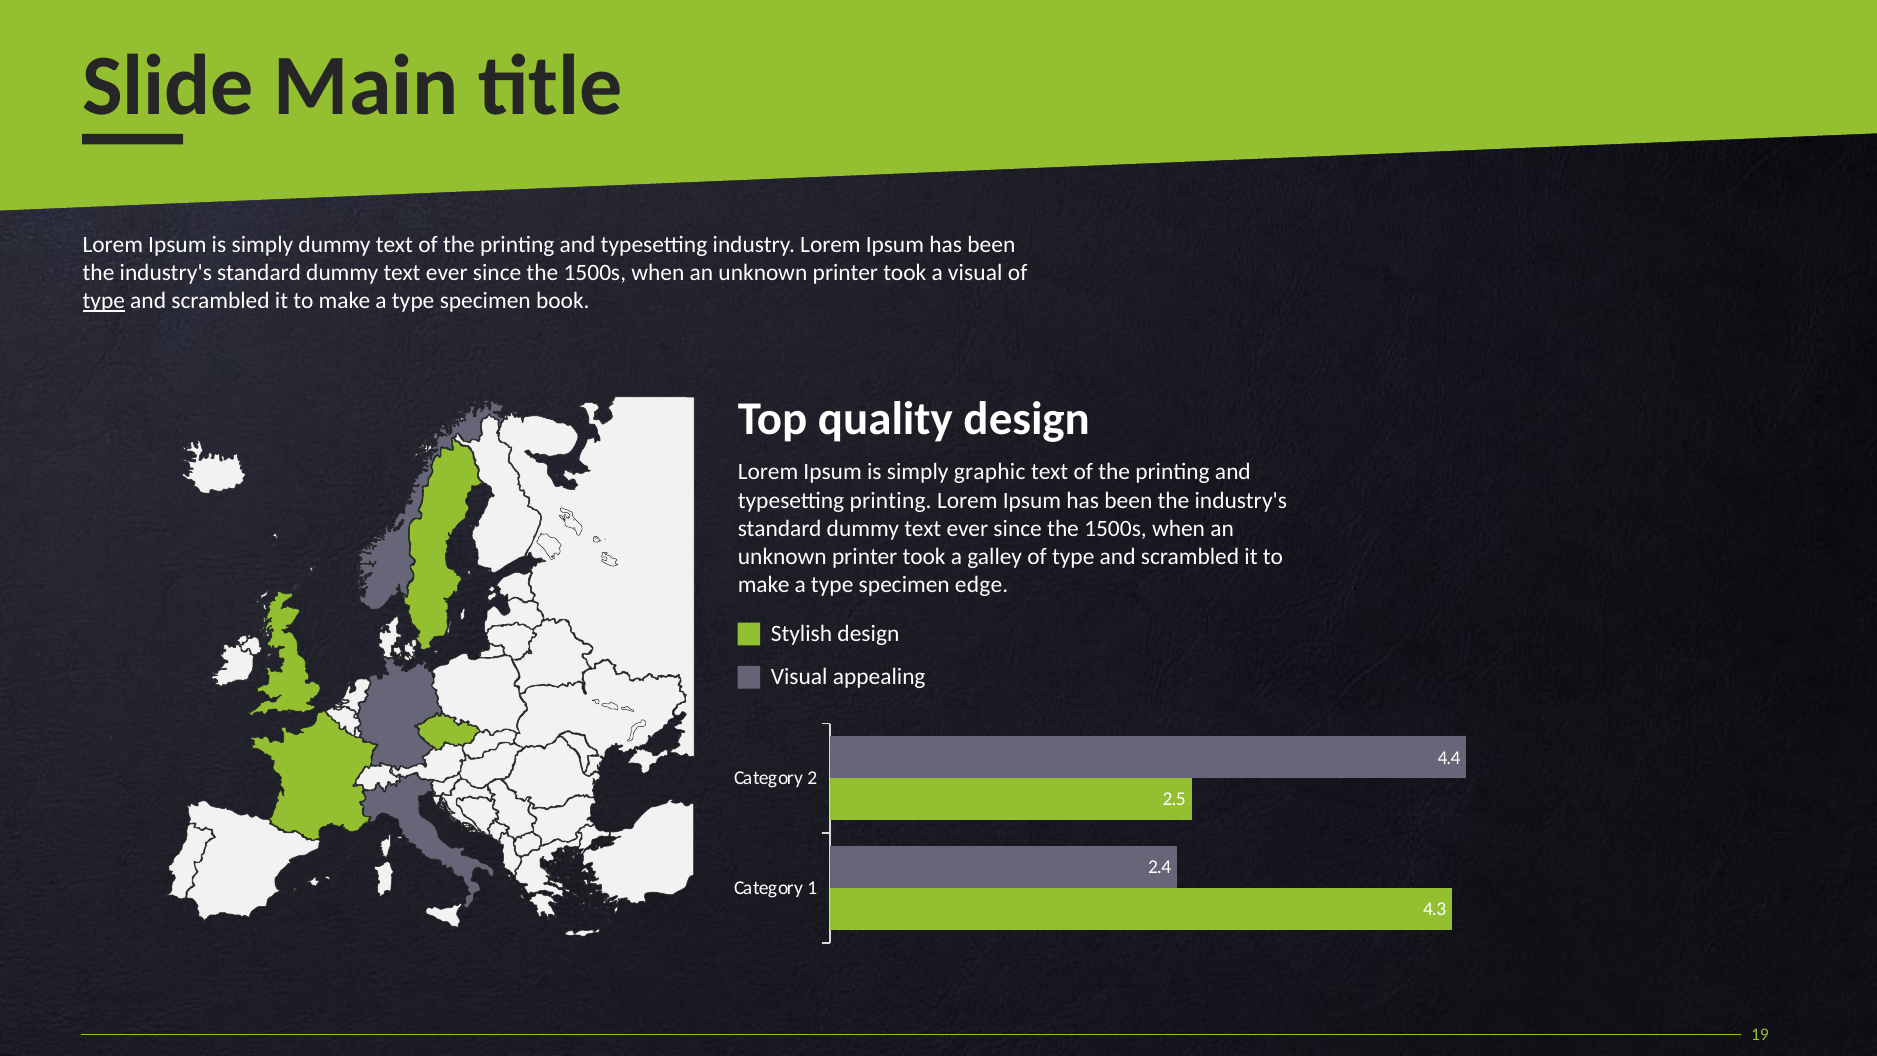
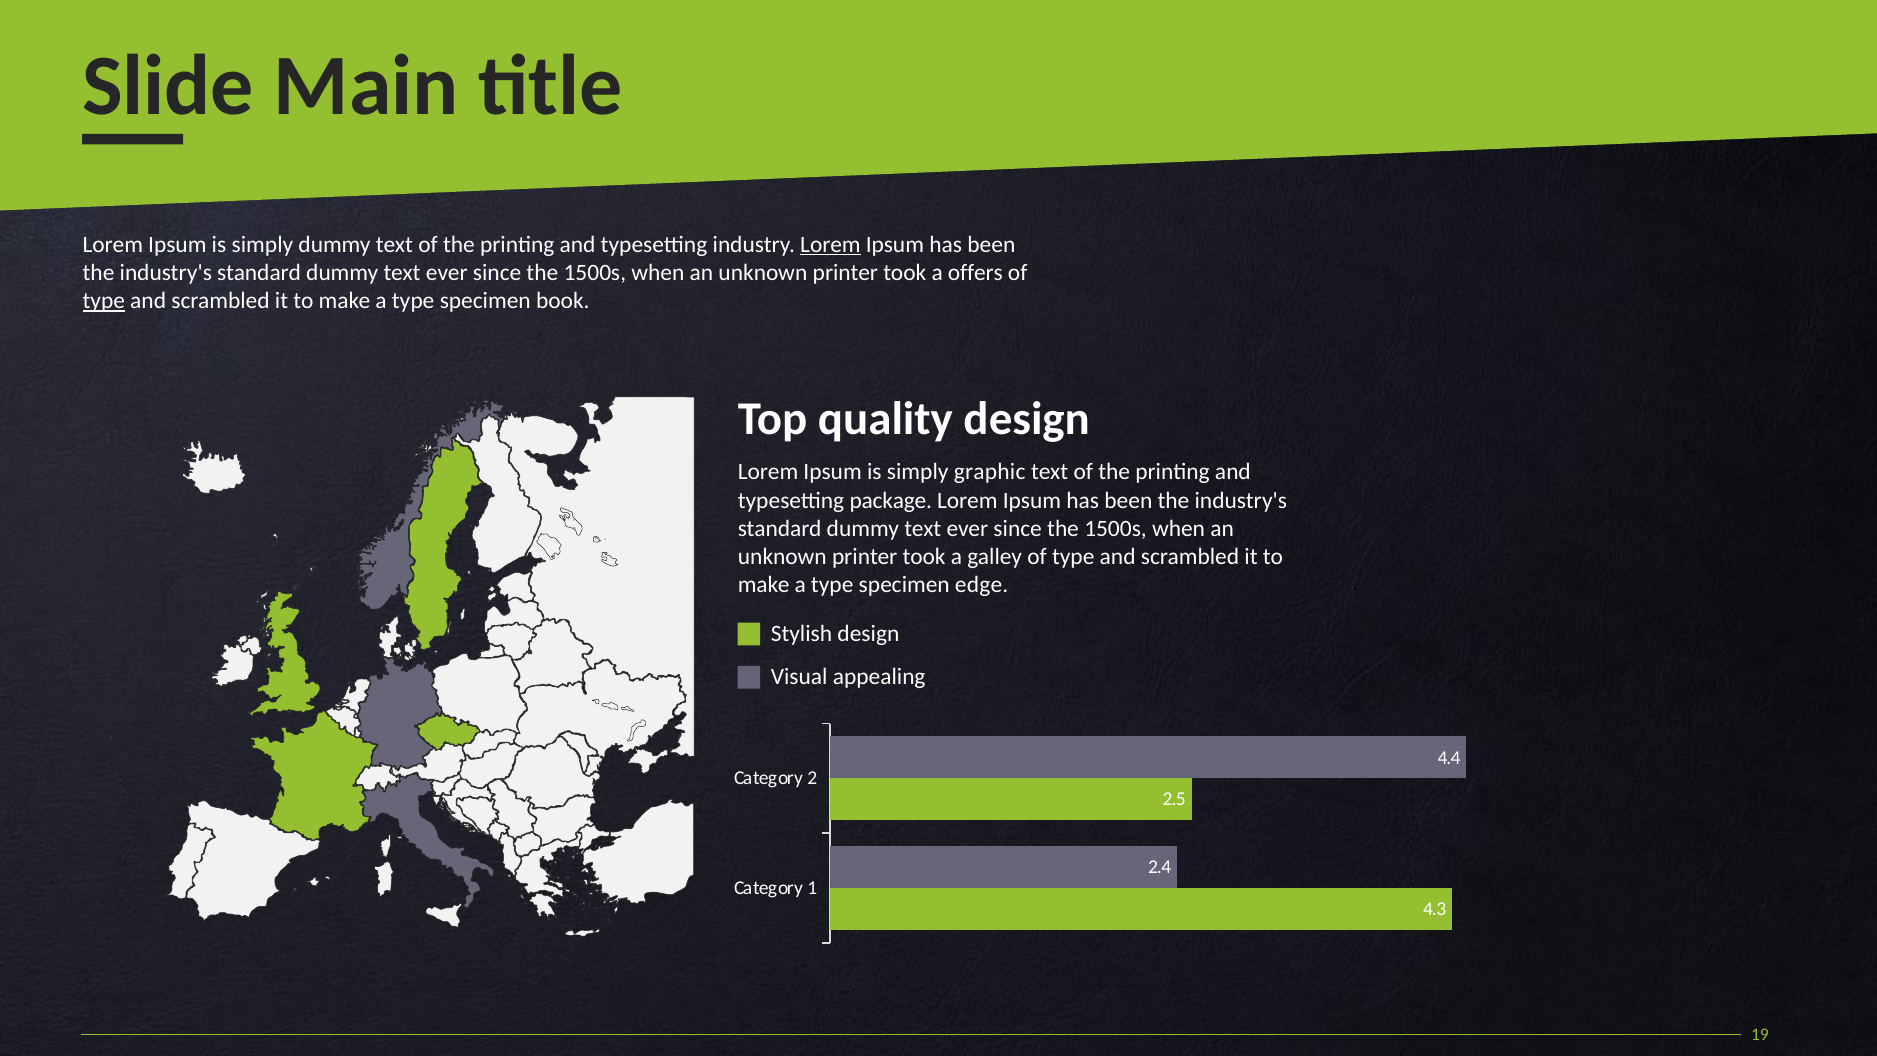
Lorem at (830, 245) underline: none -> present
a visual: visual -> offers
typesetting printing: printing -> package
